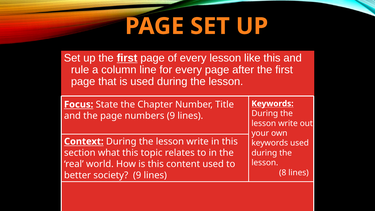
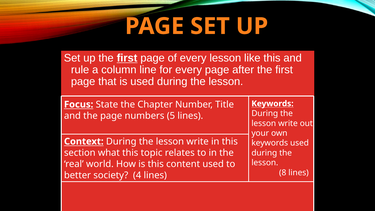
numbers 9: 9 -> 5
society 9: 9 -> 4
